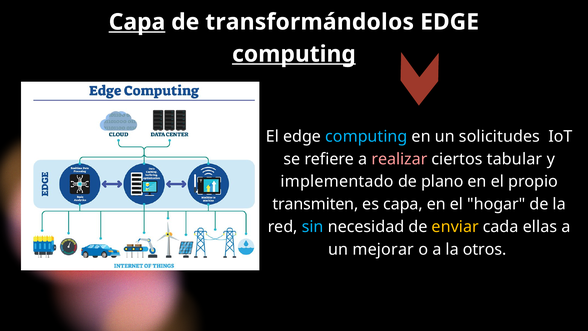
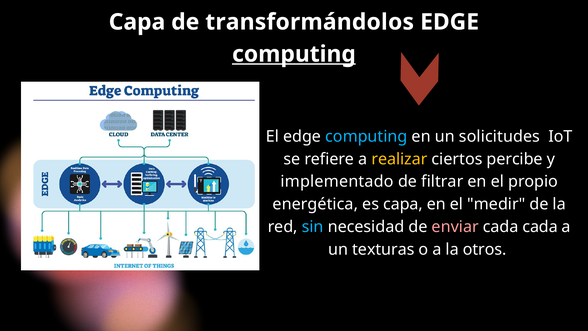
Capa at (137, 22) underline: present -> none
realizar colour: pink -> yellow
tabular: tabular -> percibe
plano: plano -> filtrar
transmiten: transmiten -> energética
hogar: hogar -> medir
enviar colour: yellow -> pink
cada ellas: ellas -> cada
mejorar: mejorar -> texturas
